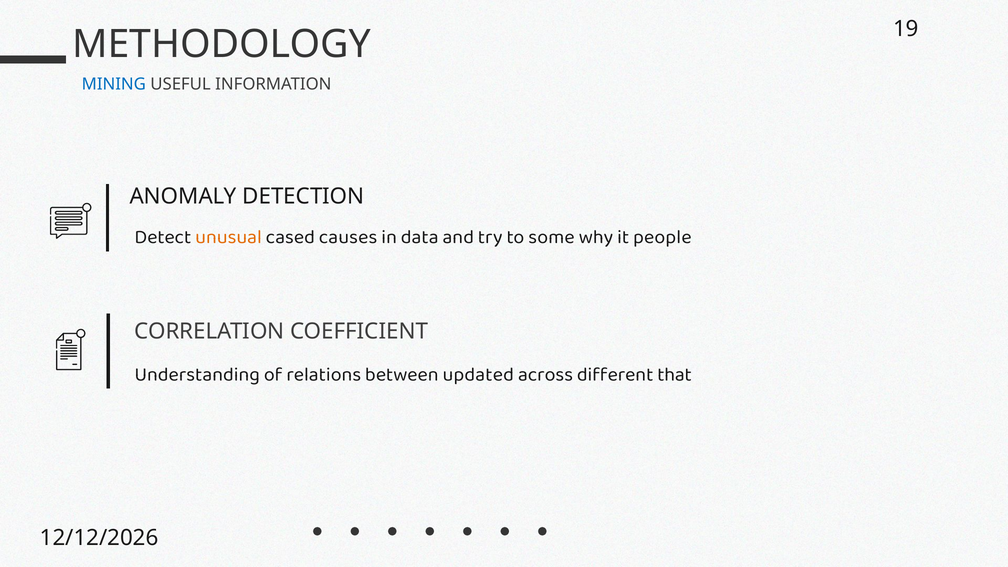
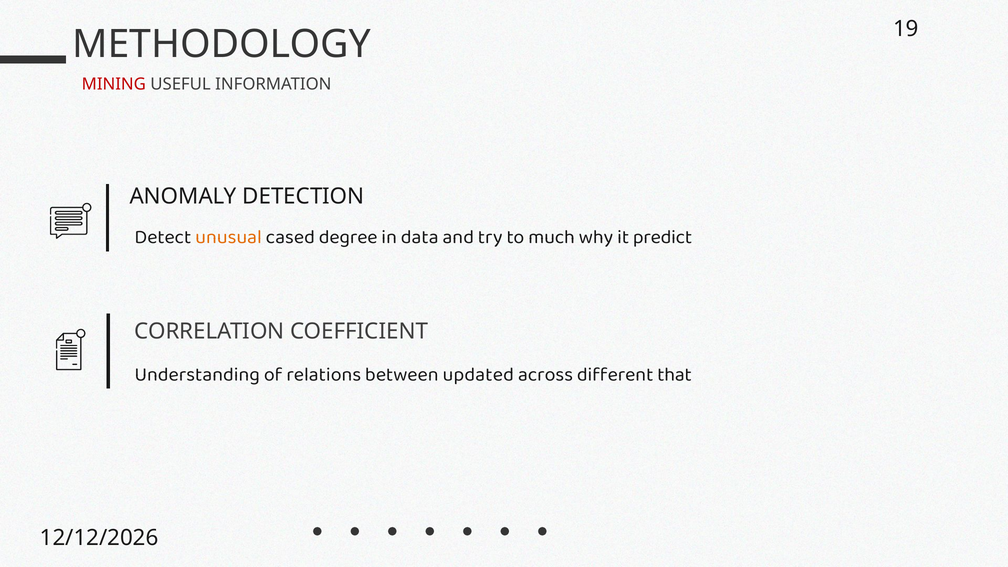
MINING colour: blue -> red
causes: causes -> degree
some: some -> much
people: people -> predict
